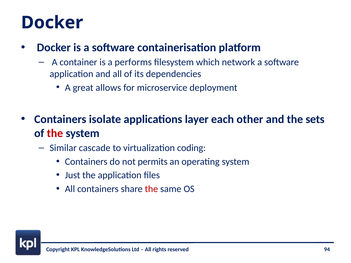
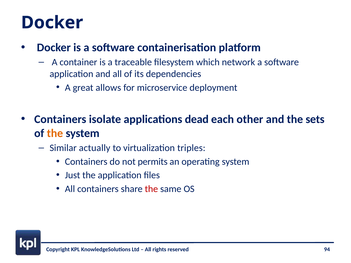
performs: performs -> traceable
layer: layer -> dead
the at (55, 133) colour: red -> orange
cascade: cascade -> actually
coding: coding -> triples
